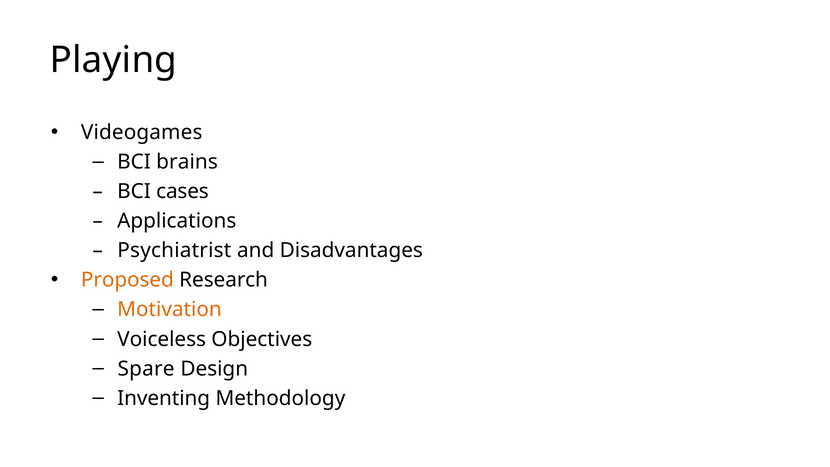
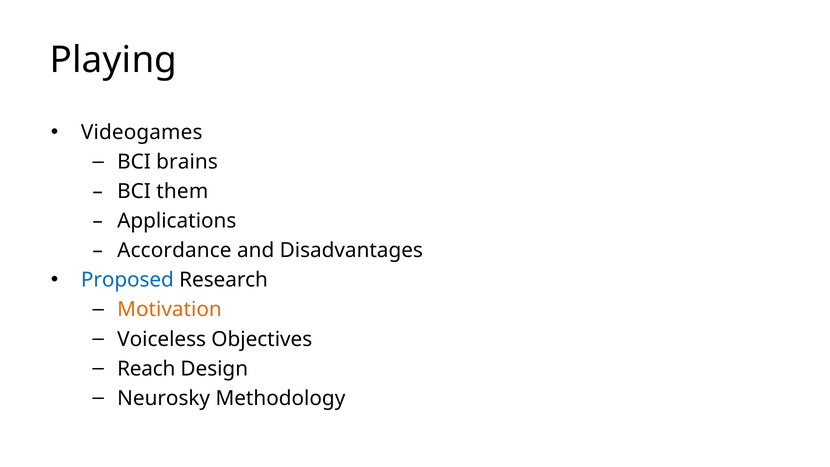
cases: cases -> them
Psychiatrist: Psychiatrist -> Accordance
Proposed colour: orange -> blue
Spare: Spare -> Reach
Inventing: Inventing -> Neurosky
